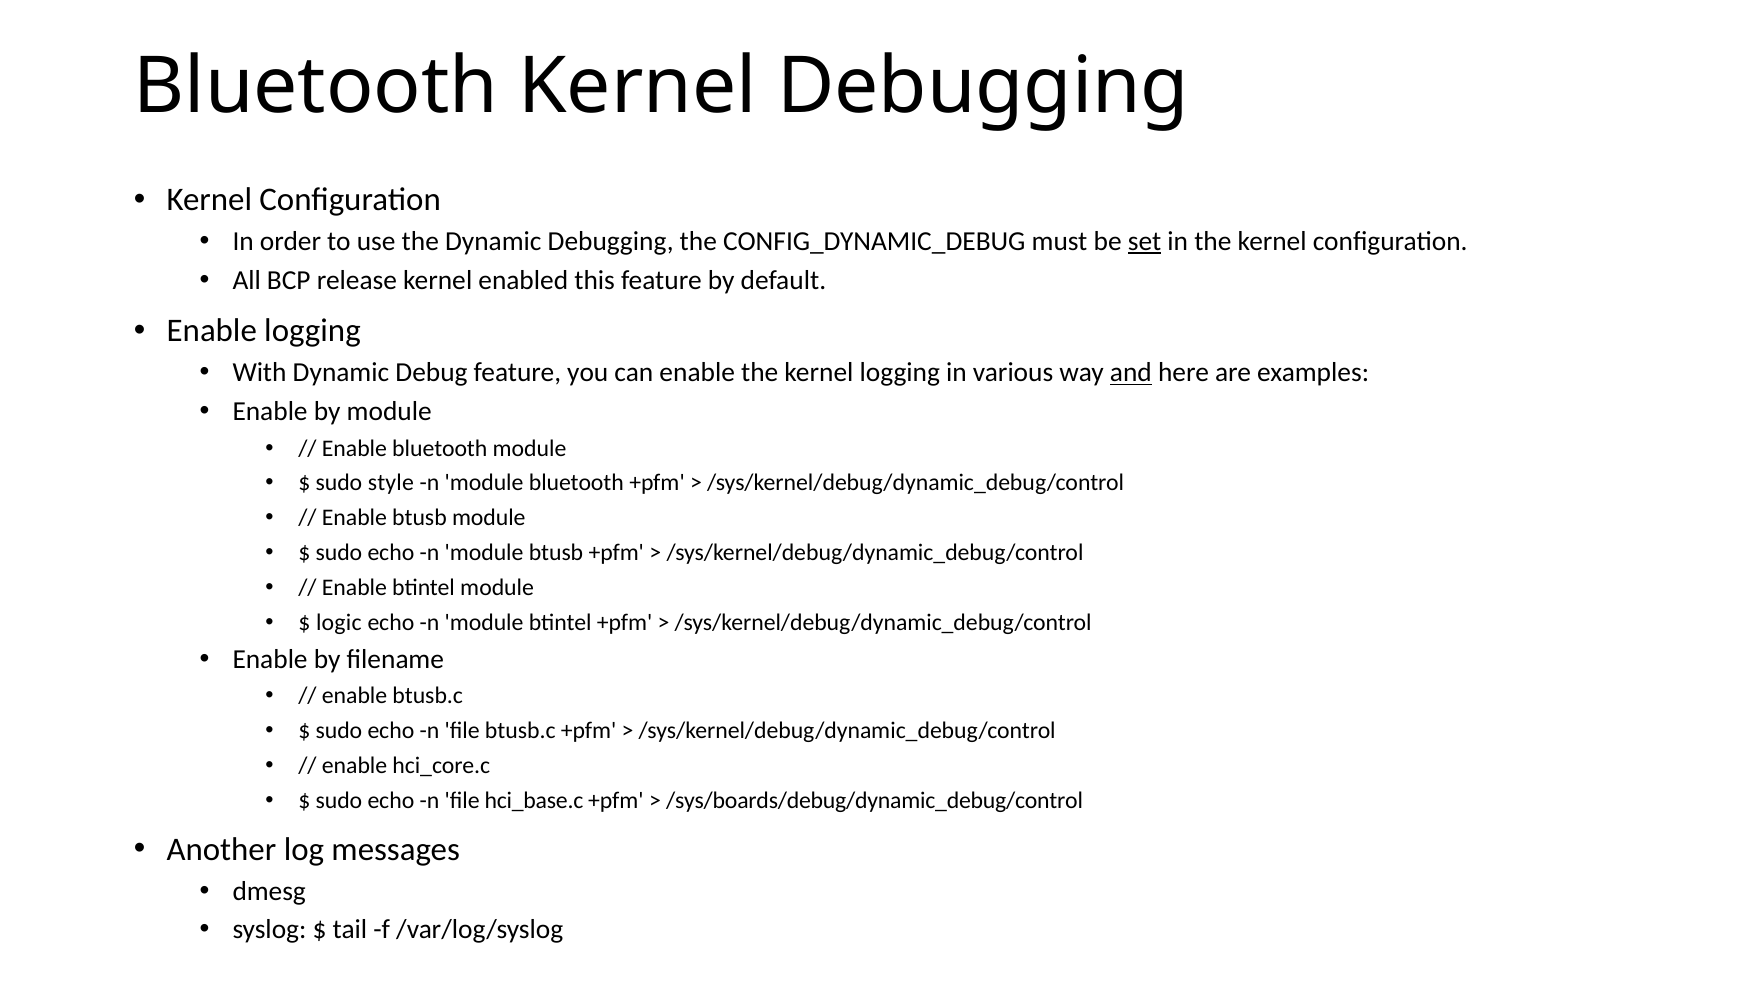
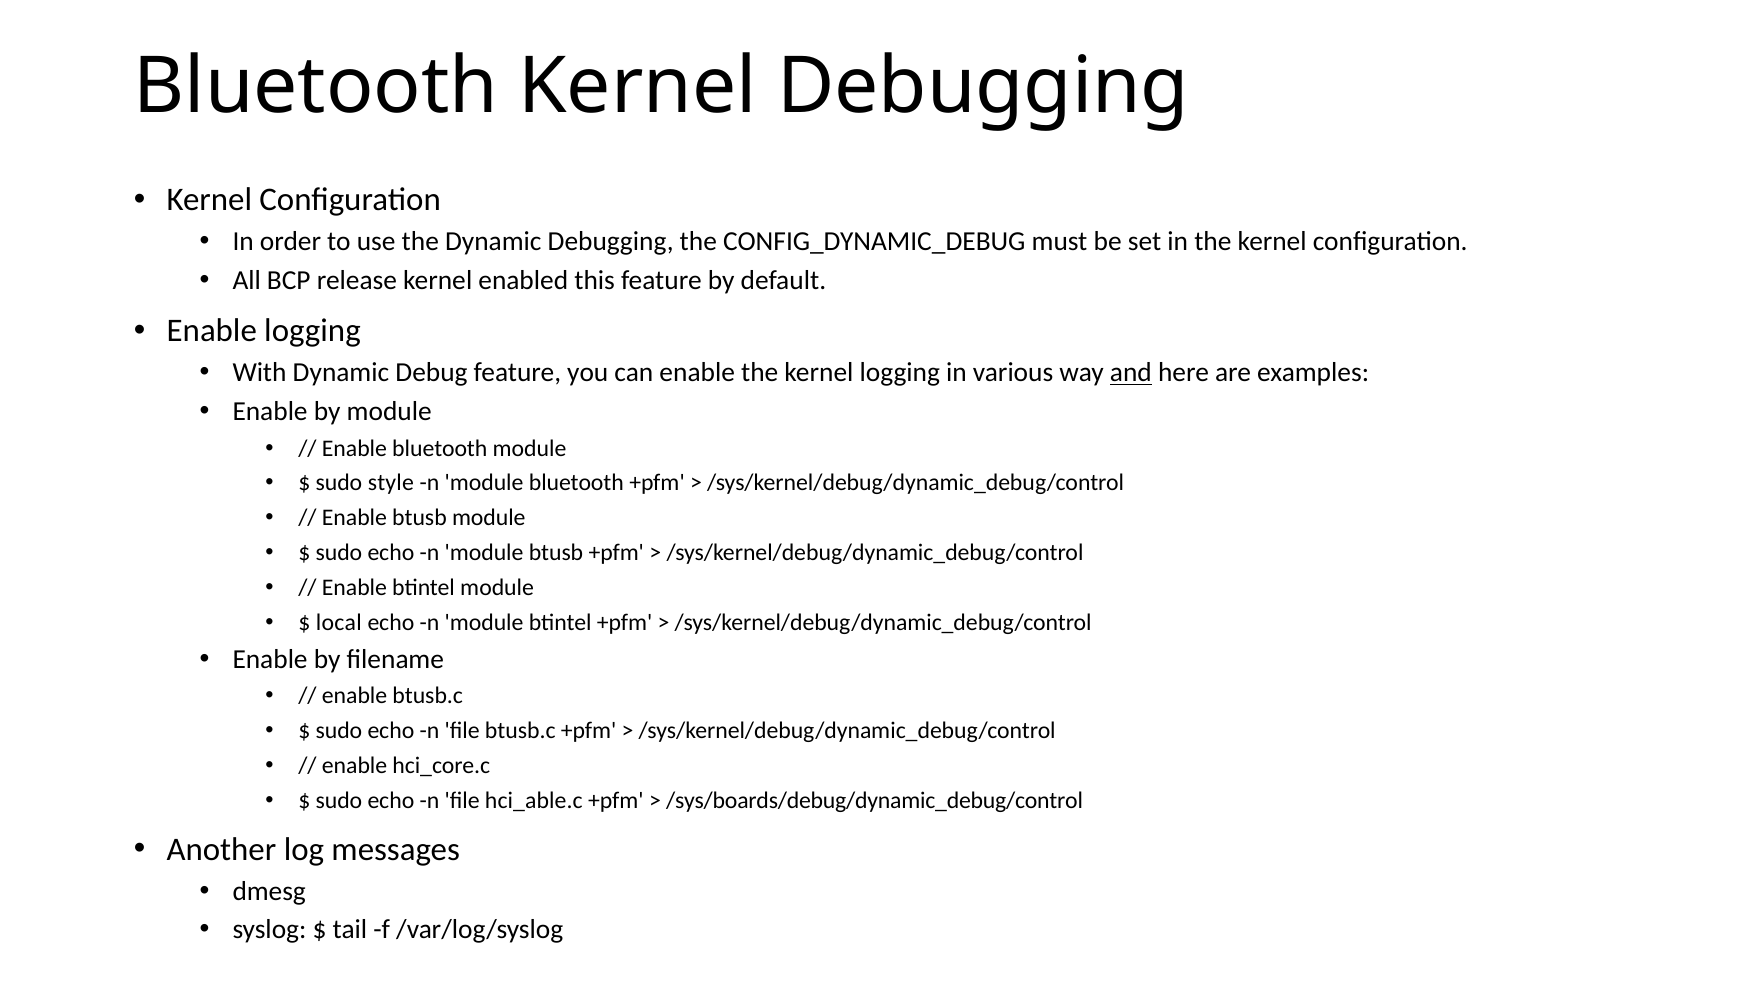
set underline: present -> none
logic: logic -> local
hci_base.c: hci_base.c -> hci_able.c
